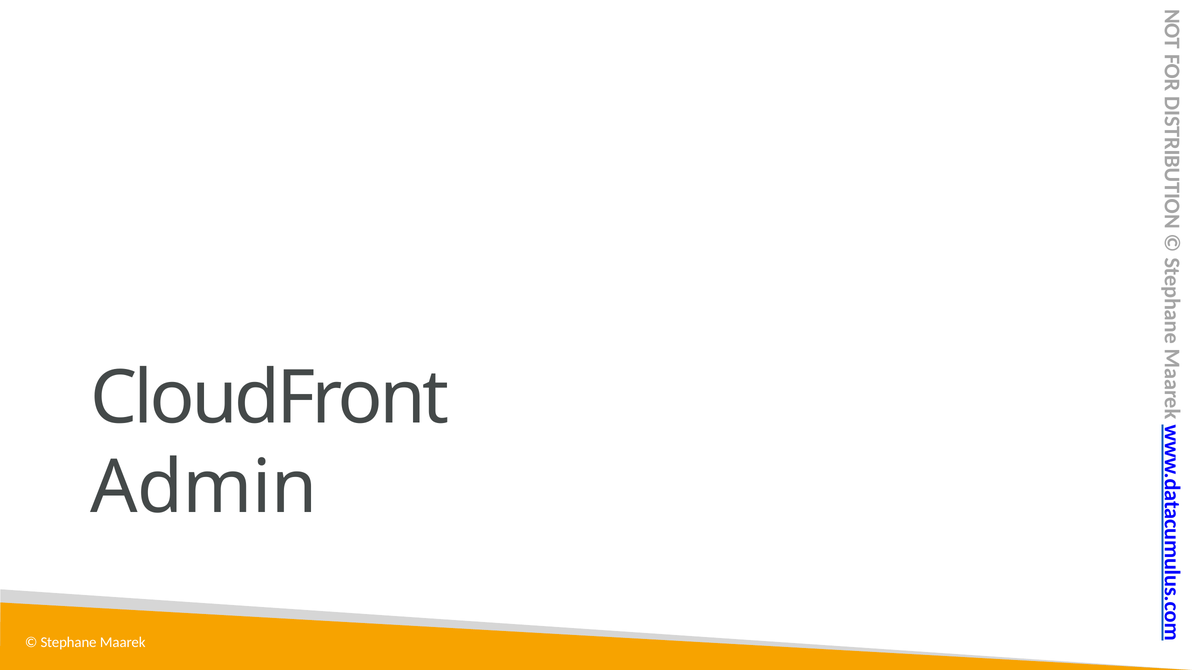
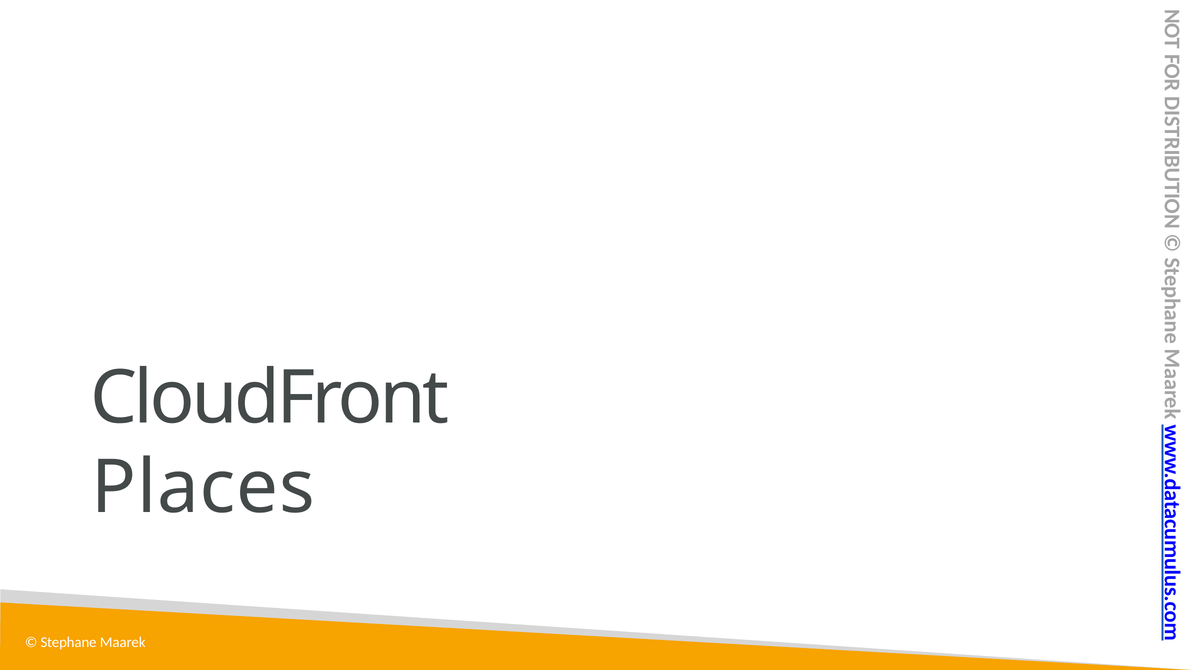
Admin: Admin -> Places
